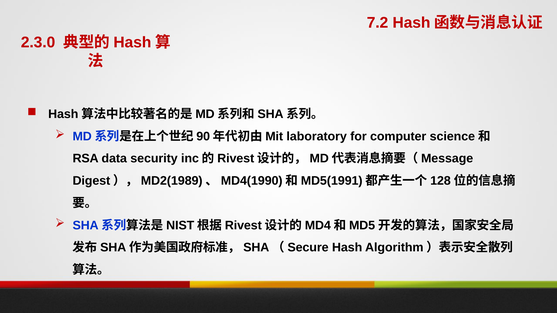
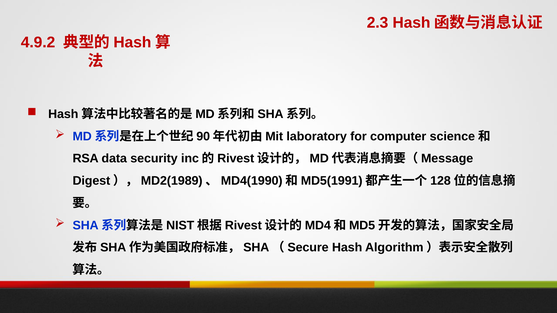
7.2: 7.2 -> 2.3
2.3.0: 2.3.0 -> 4.9.2
